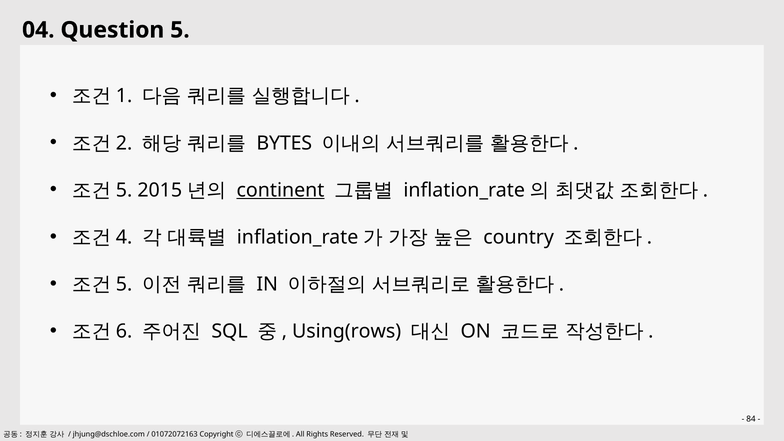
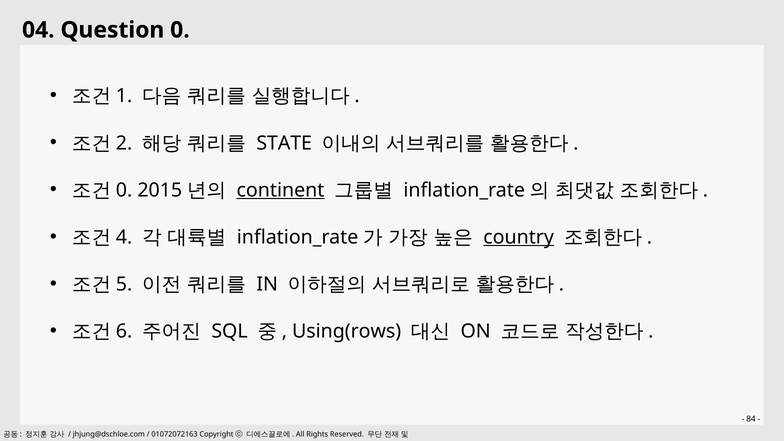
Question 5: 5 -> 0
BYTES: BYTES -> STATE
5 at (124, 190): 5 -> 0
country underline: none -> present
